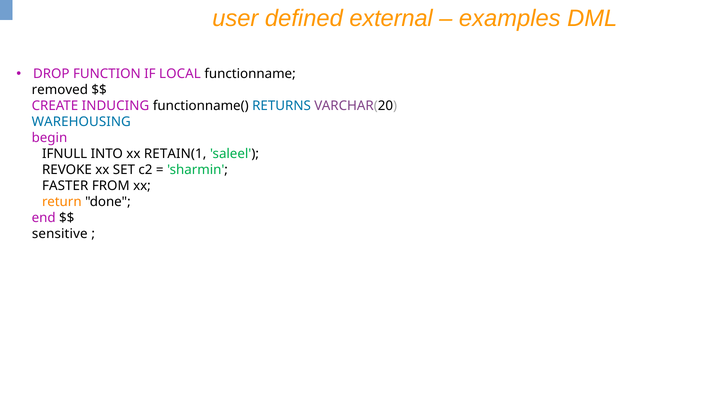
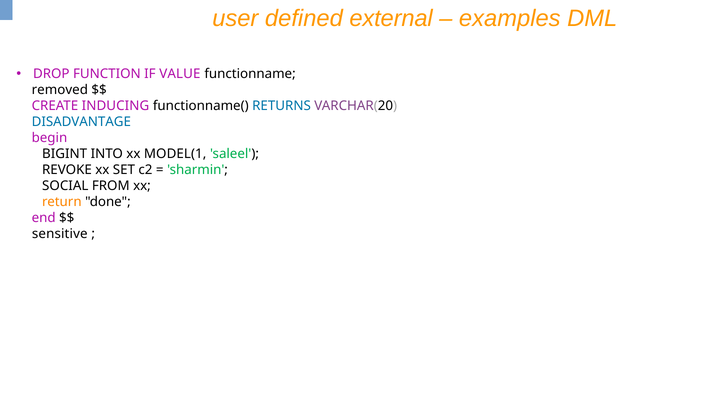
LOCAL: LOCAL -> VALUE
WAREHOUSING: WAREHOUSING -> DISADVANTAGE
IFNULL: IFNULL -> BIGINT
RETAIN(1: RETAIN(1 -> MODEL(1
FASTER: FASTER -> SOCIAL
